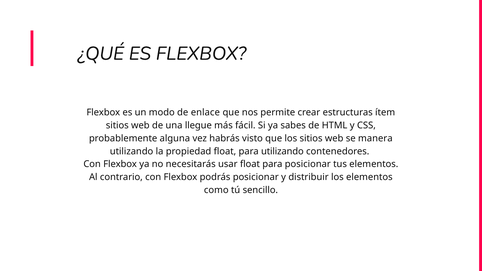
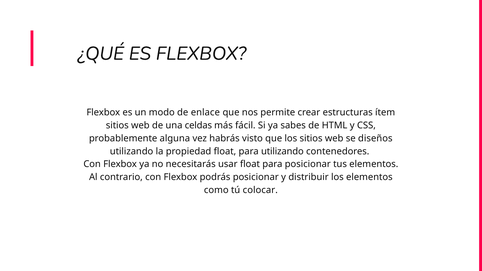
llegue: llegue -> celdas
manera: manera -> diseños
sencillo: sencillo -> colocar
